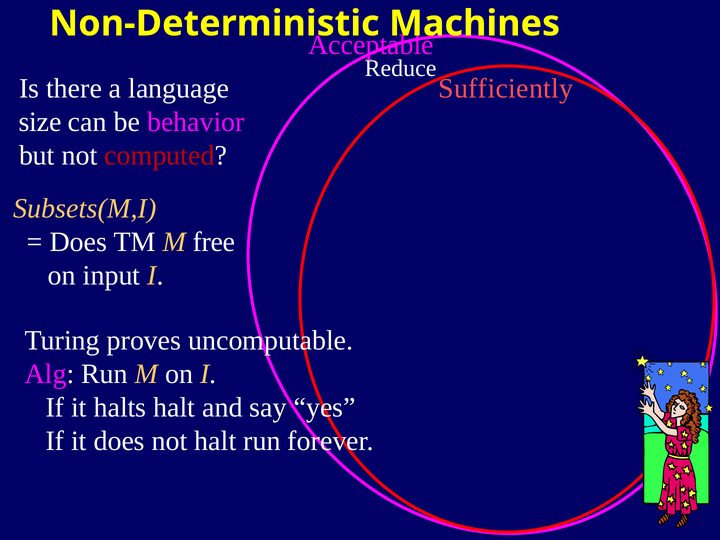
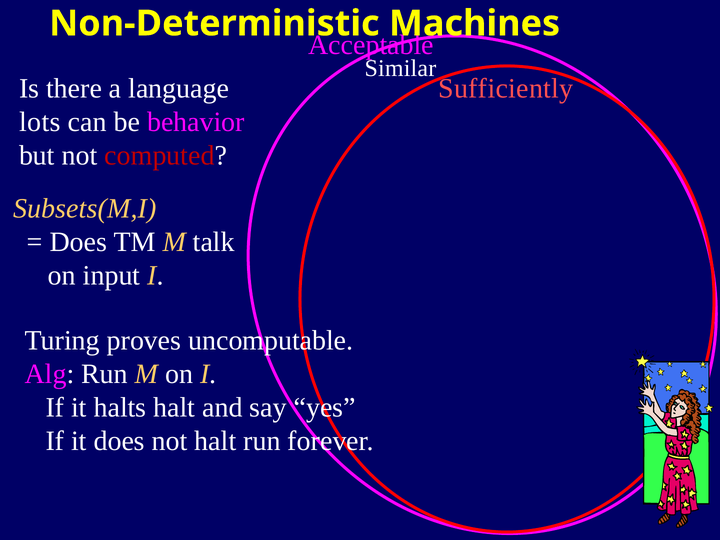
Reduce: Reduce -> Similar
size: size -> lots
free: free -> talk
